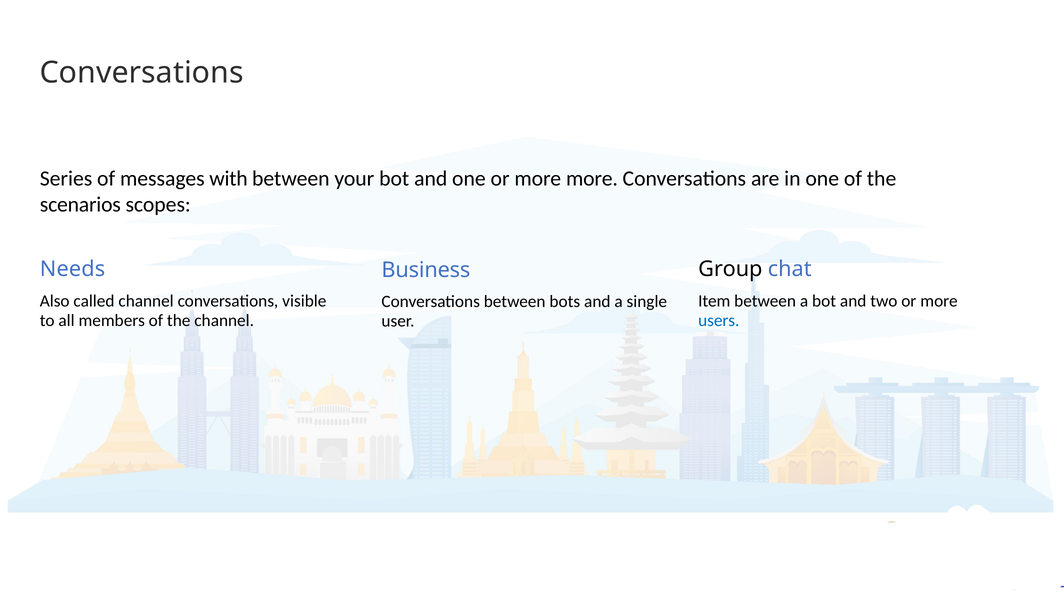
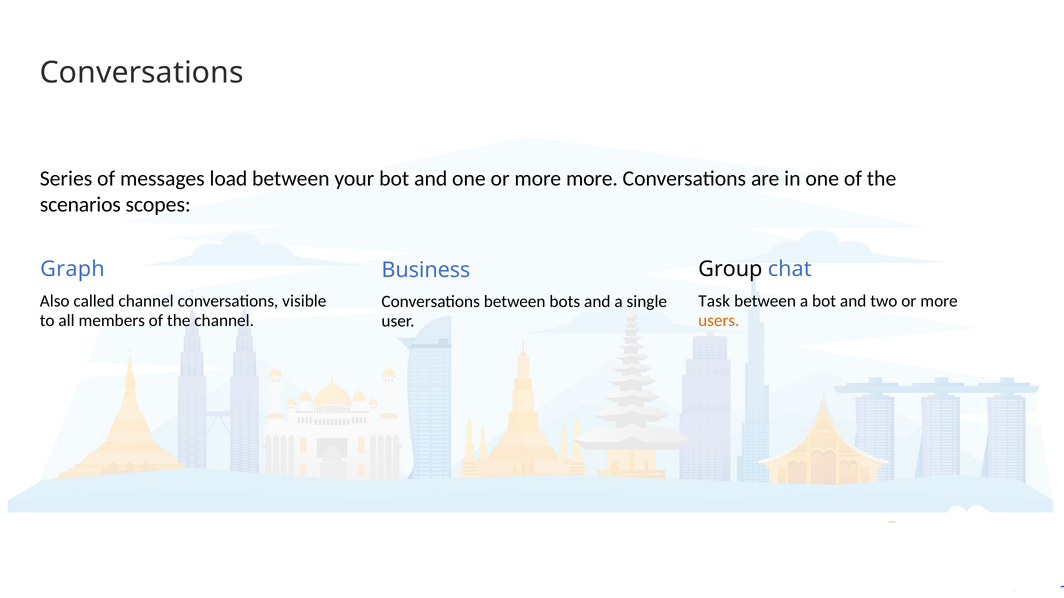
with: with -> load
Needs: Needs -> Graph
Item: Item -> Task
users colour: blue -> orange
